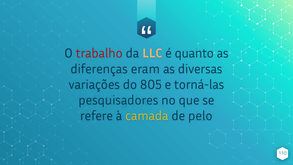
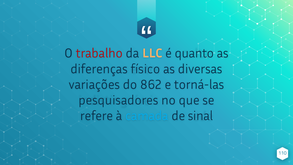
eram: eram -> físico
805: 805 -> 862
camada colour: yellow -> light blue
pelo: pelo -> sinal
